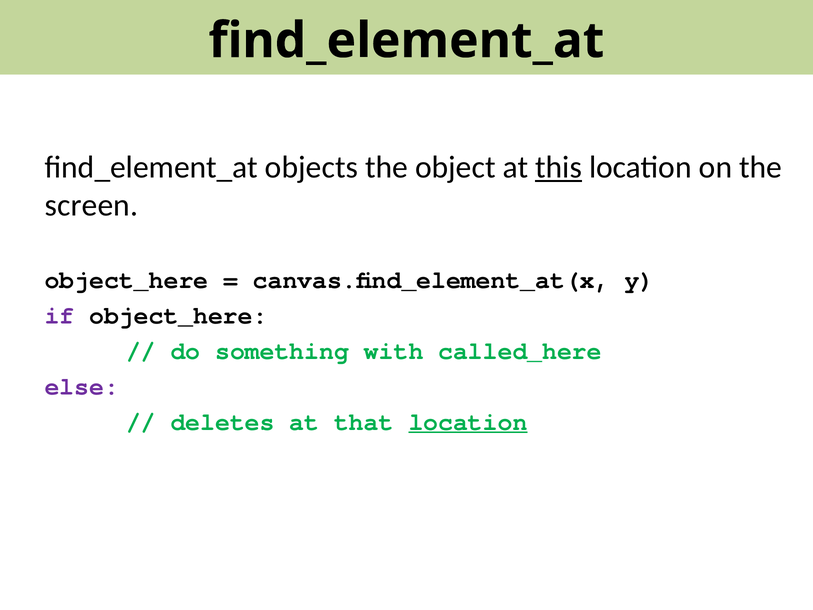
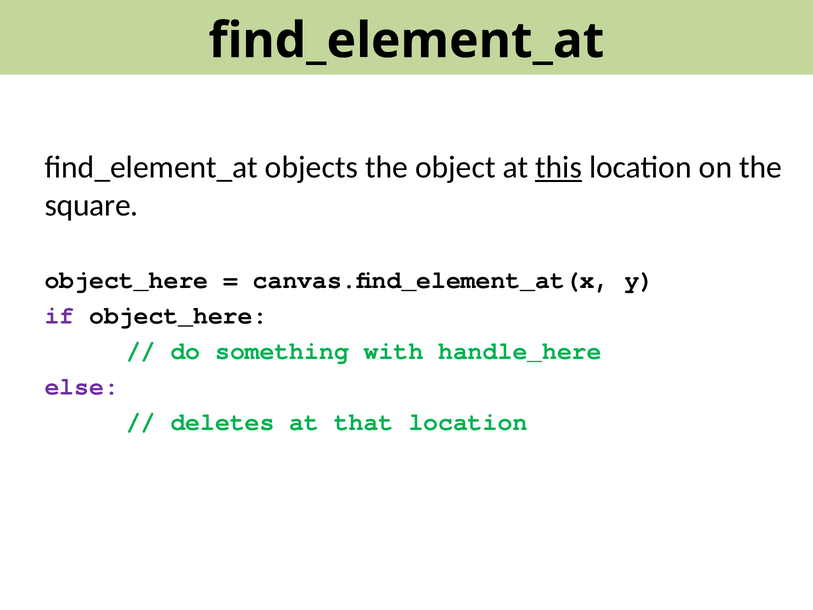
screen: screen -> square
called_here: called_here -> handle_here
location at (468, 422) underline: present -> none
